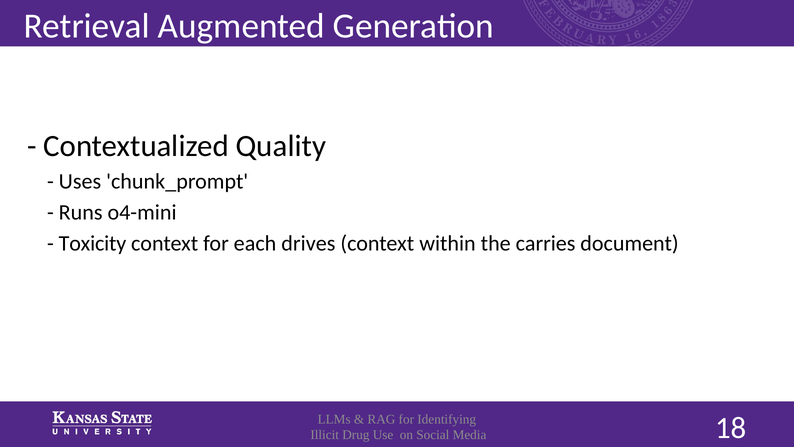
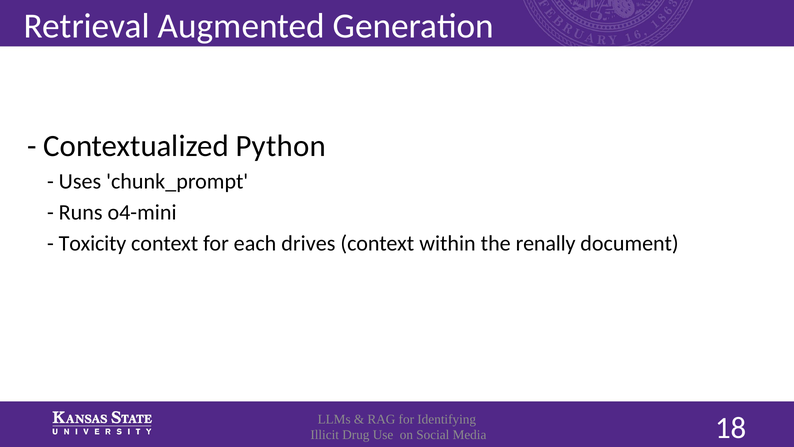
Quality: Quality -> Python
carries: carries -> renally
